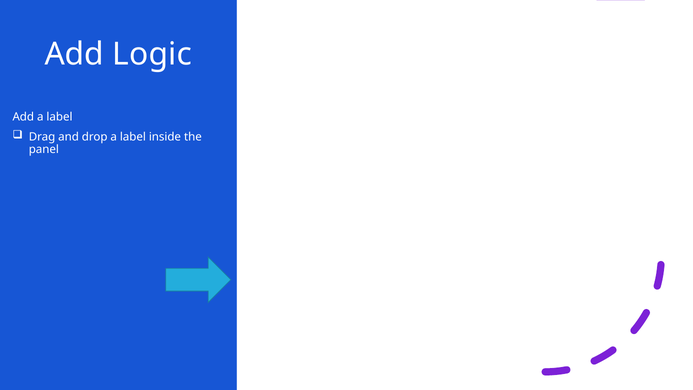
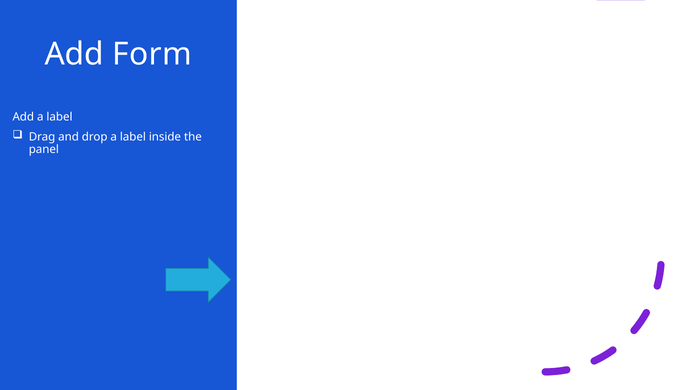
Logic: Logic -> Form
